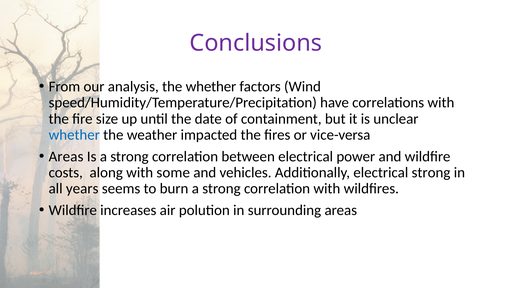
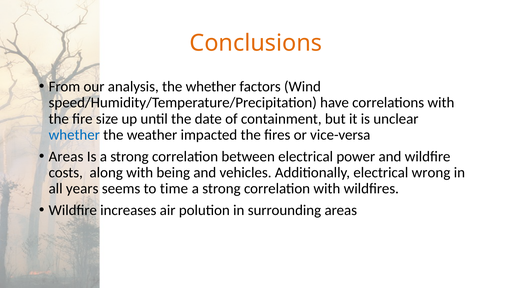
Conclusions colour: purple -> orange
some: some -> being
electrical strong: strong -> wrong
burn: burn -> time
